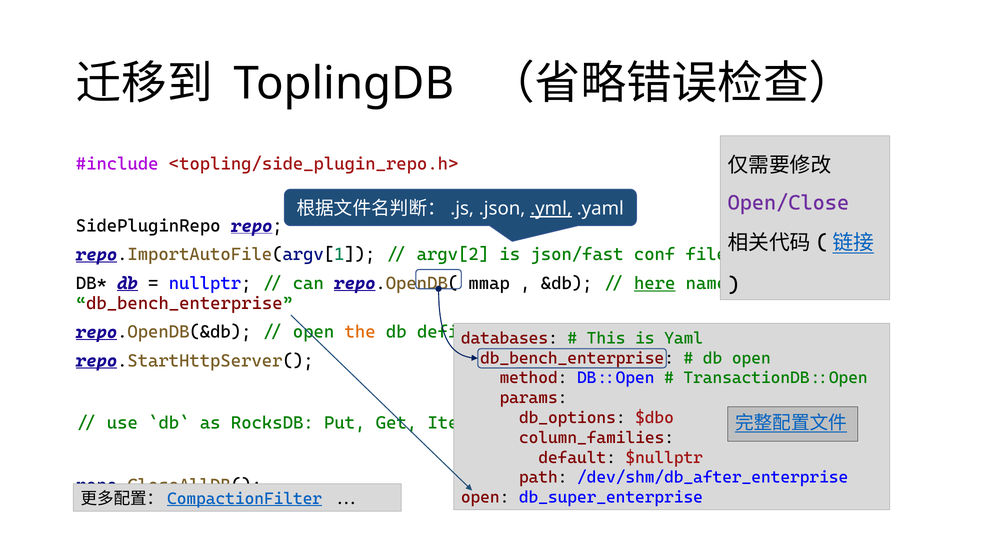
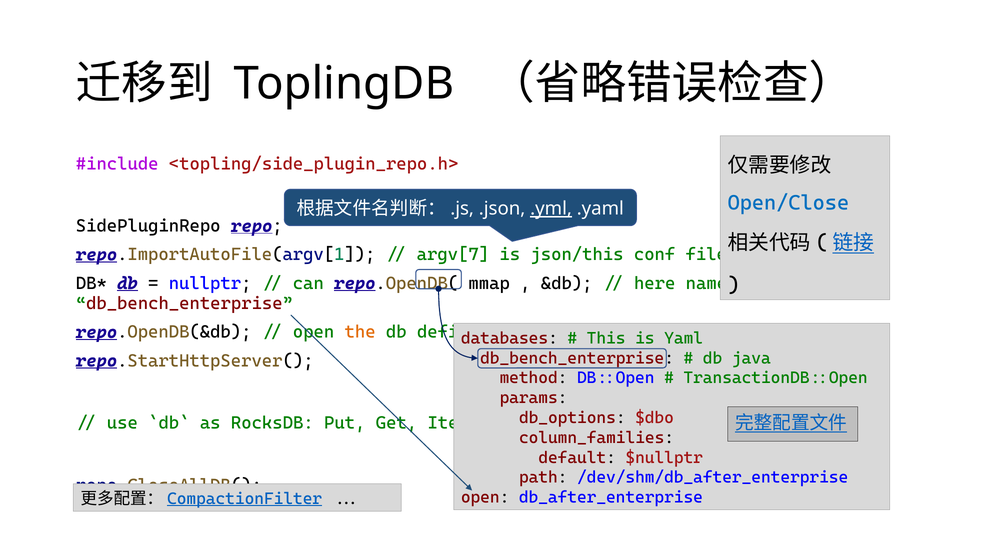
Open/Close colour: purple -> blue
argv[2: argv[2 -> argv[7
json/fast: json/fast -> json/this
here underline: present -> none
db open: open -> java
db_super_enterprise: db_super_enterprise -> db_after_enterprise
